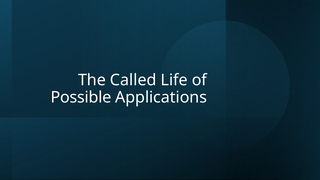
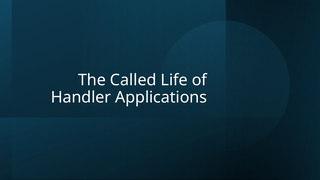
Possible: Possible -> Handler
